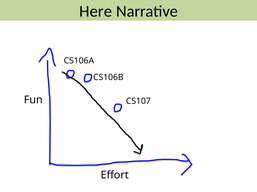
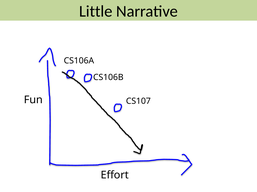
Here: Here -> Little
